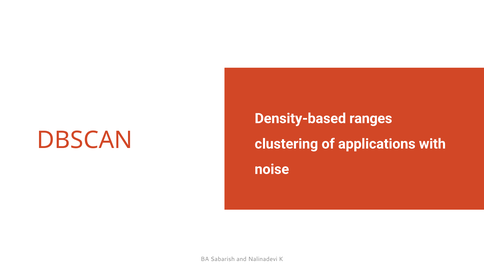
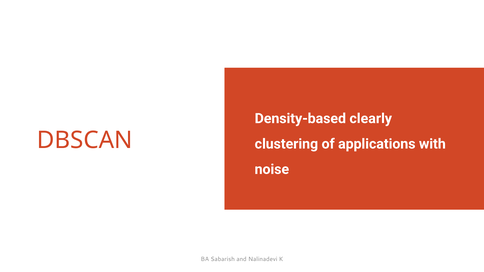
ranges: ranges -> clearly
